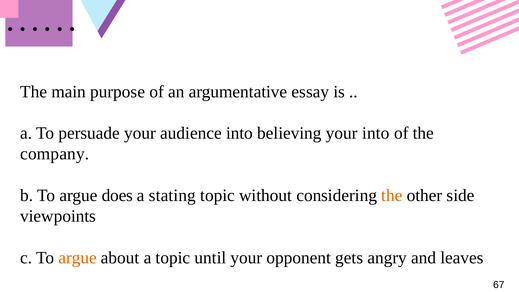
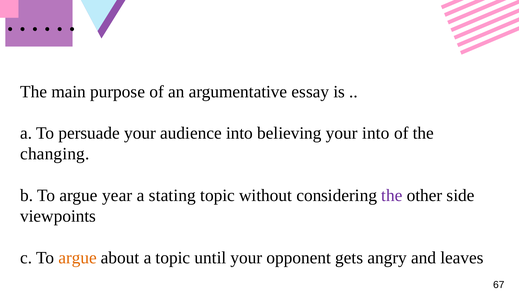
company: company -> changing
does: does -> year
the at (392, 195) colour: orange -> purple
